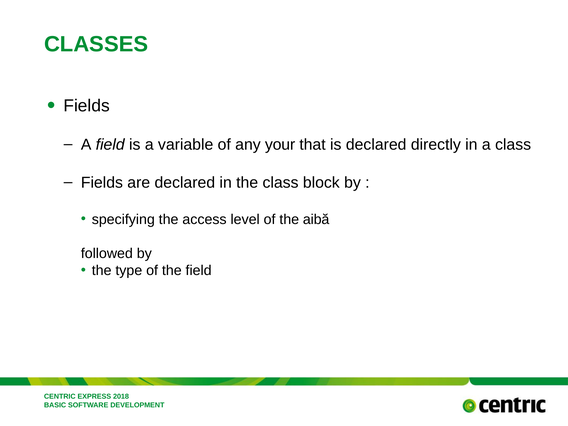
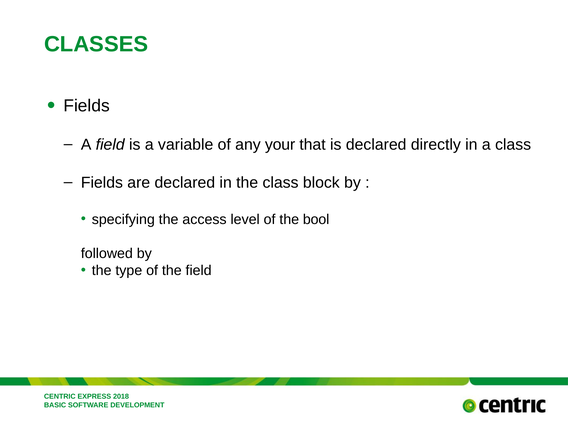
aibă: aibă -> bool
